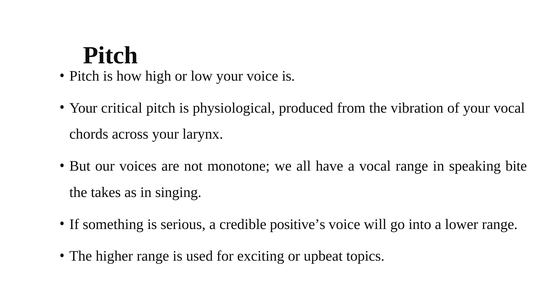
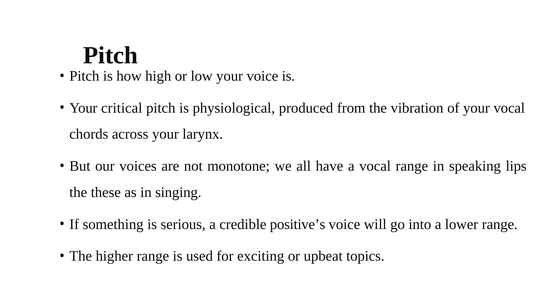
bite: bite -> lips
takes: takes -> these
